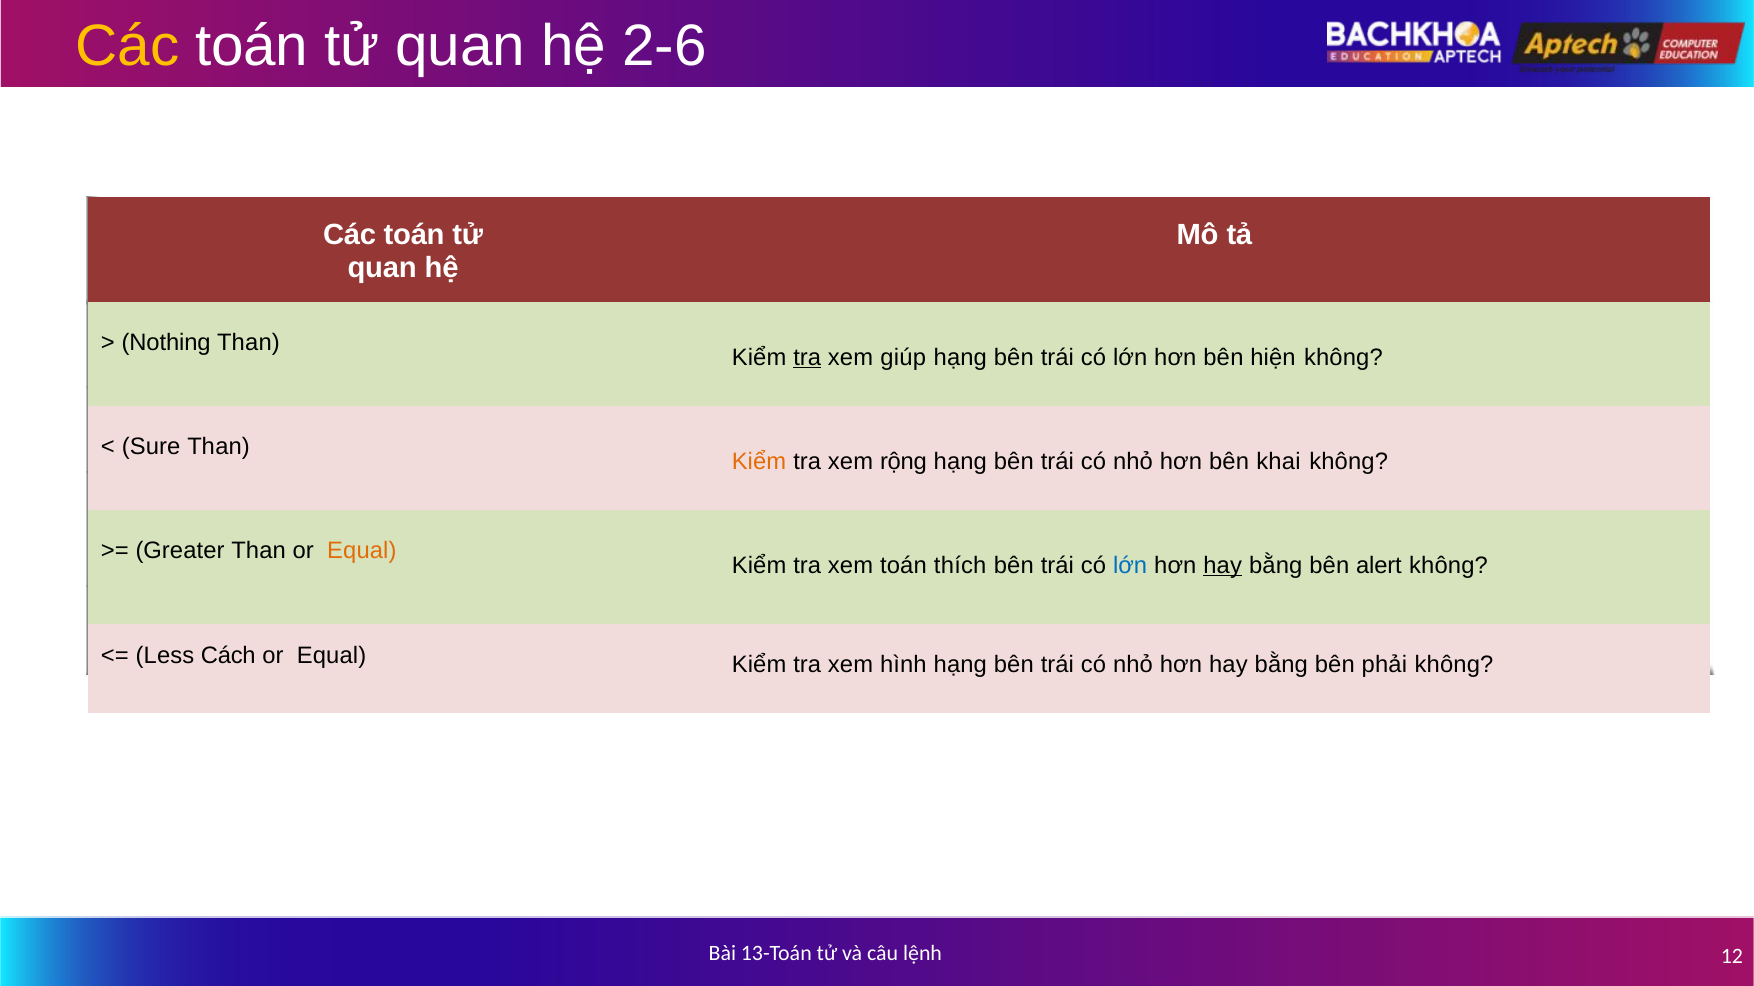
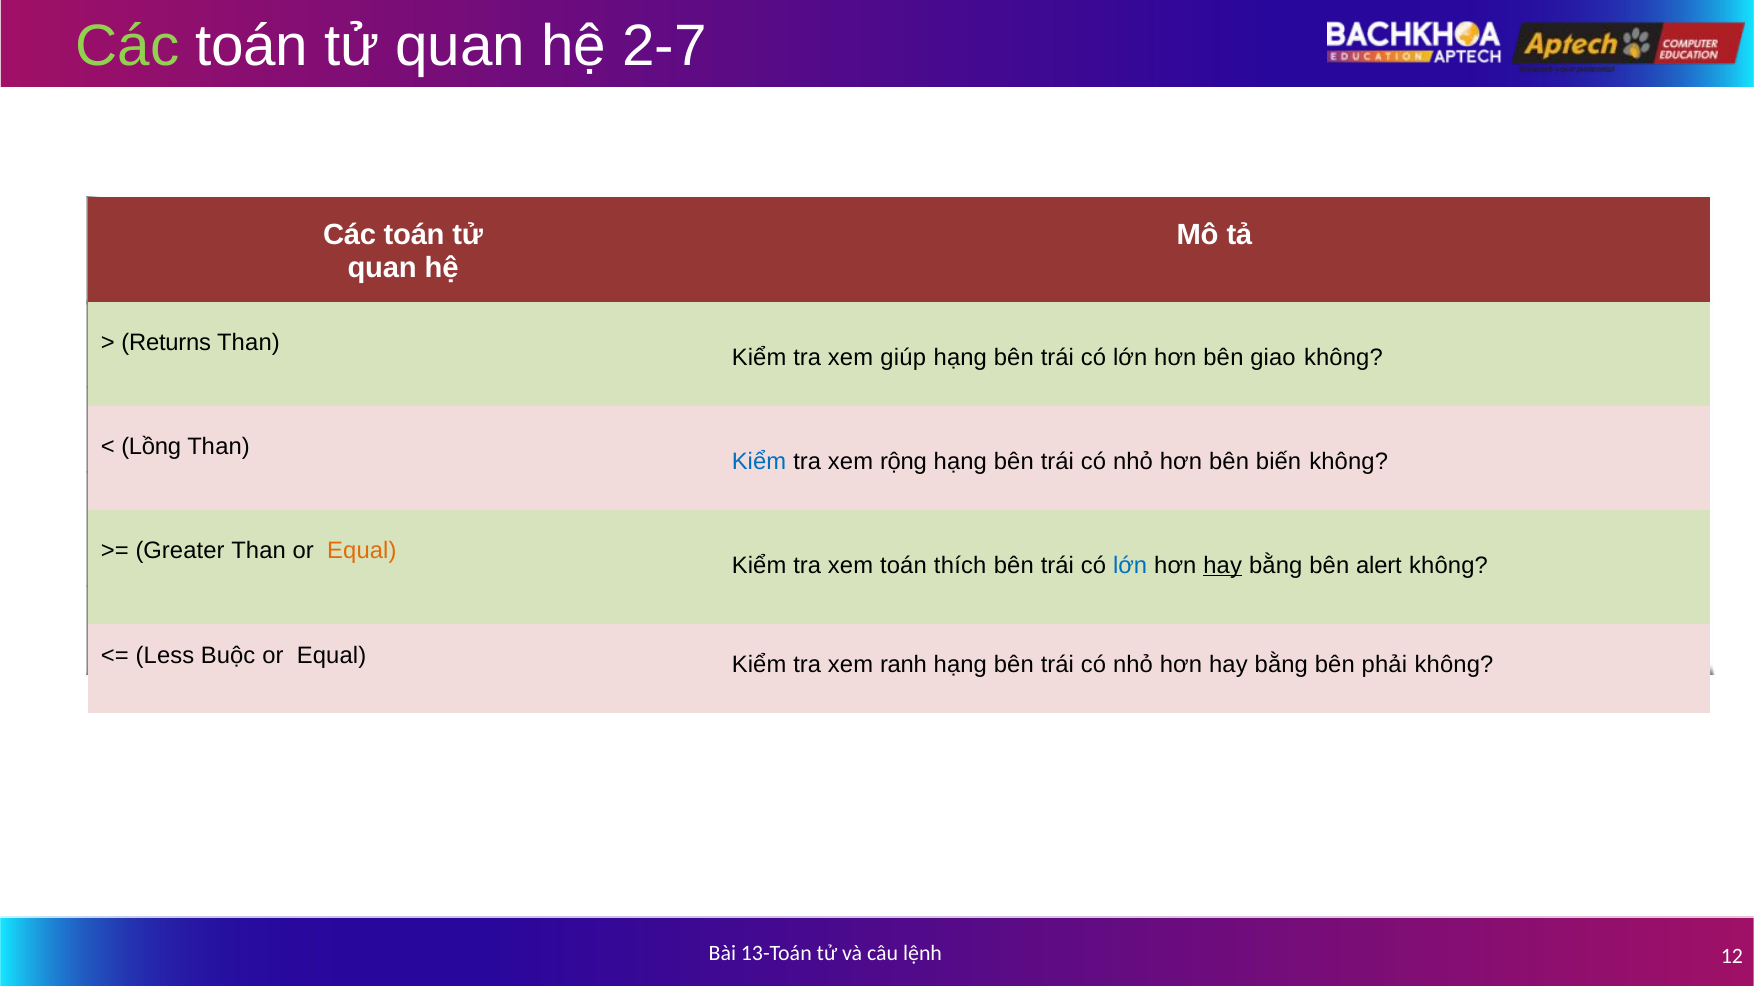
Các at (128, 47) colour: yellow -> light green
2-6: 2-6 -> 2-7
Nothing: Nothing -> Returns
tra at (807, 358) underline: present -> none
hiện: hiện -> giao
Sure: Sure -> Lồng
Kiểm at (759, 462) colour: orange -> blue
khai: khai -> biến
Cách: Cách -> Buộc
hình: hình -> ranh
